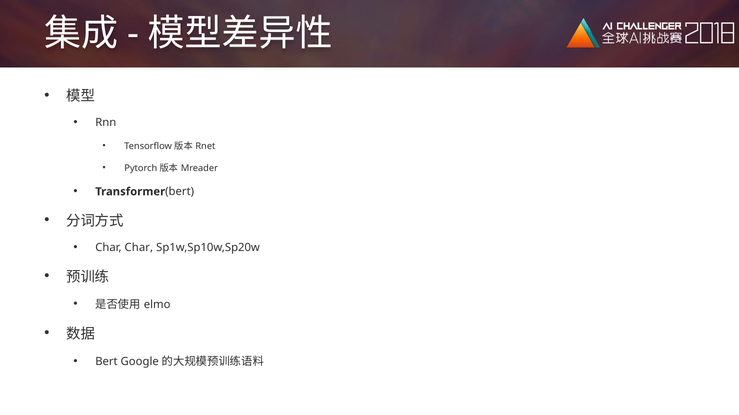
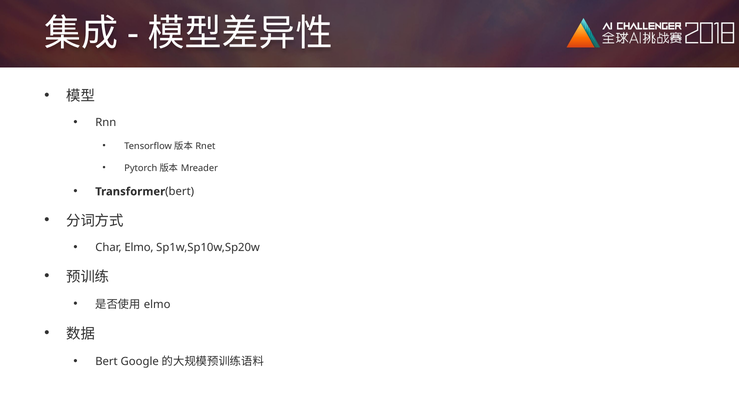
Char Char: Char -> Elmo
